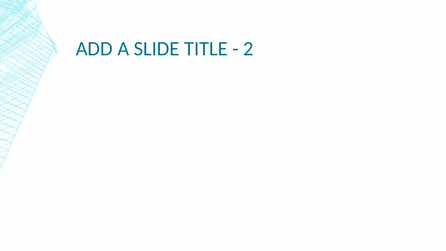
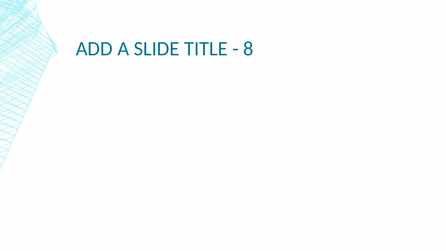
2: 2 -> 8
